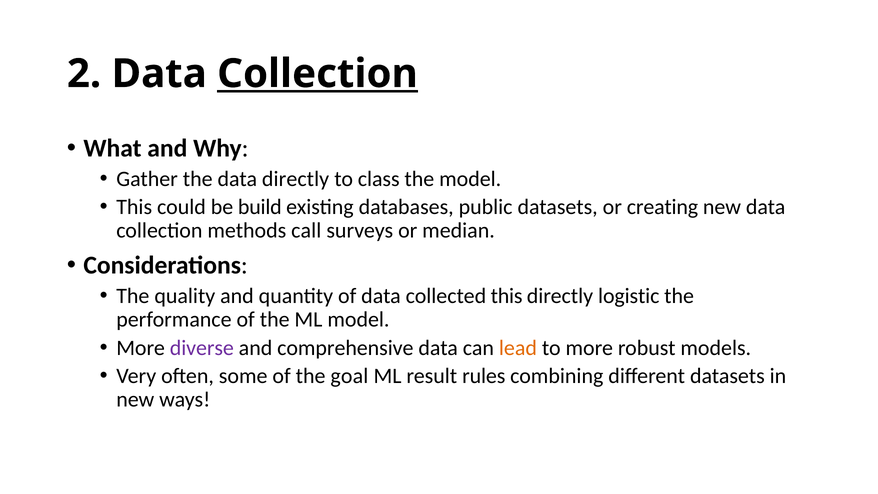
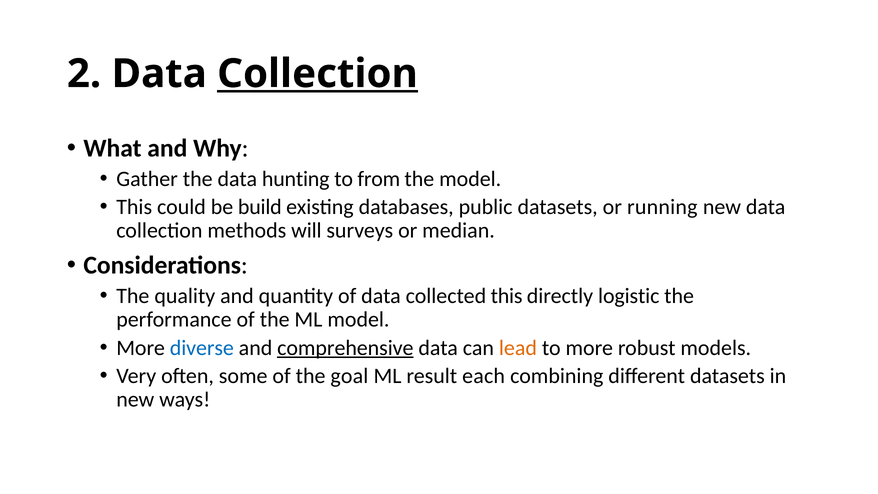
data directly: directly -> hunting
class: class -> from
creating: creating -> running
call: call -> will
diverse colour: purple -> blue
comprehensive underline: none -> present
rules: rules -> each
